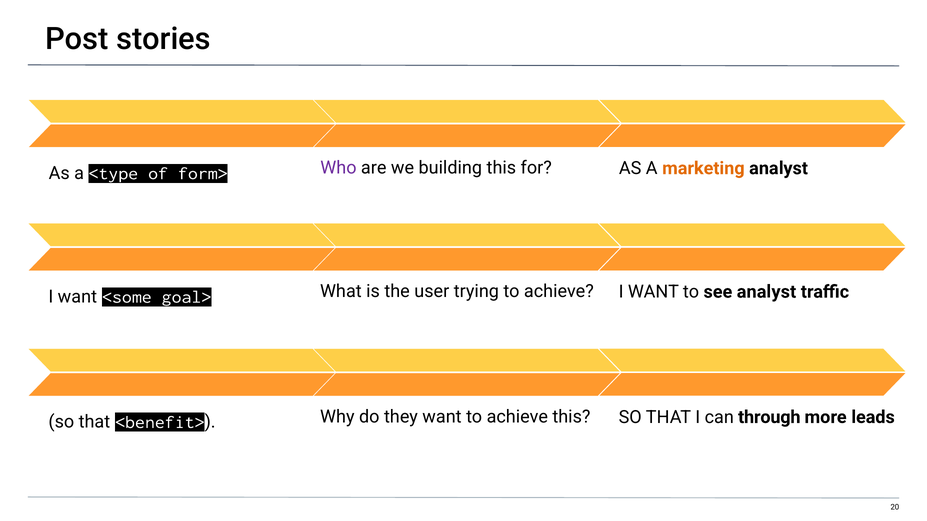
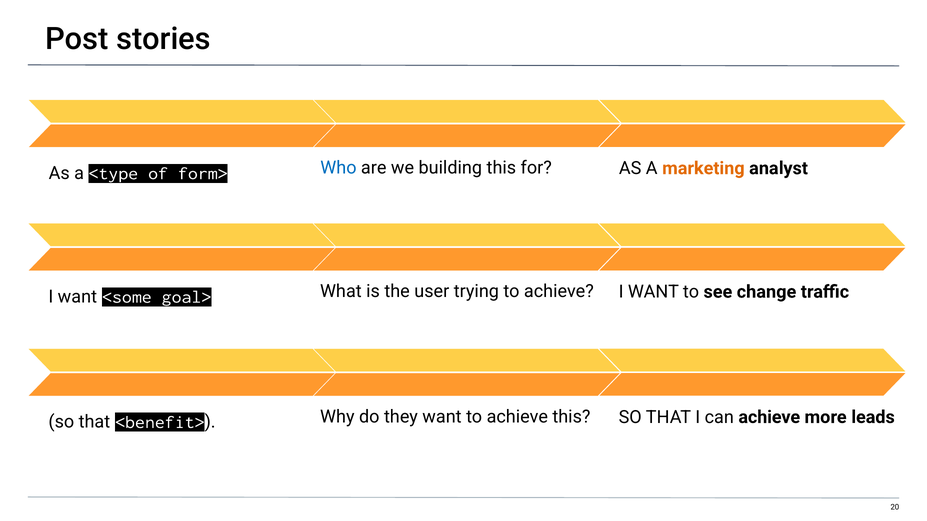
Who colour: purple -> blue
see analyst: analyst -> change
can through: through -> achieve
